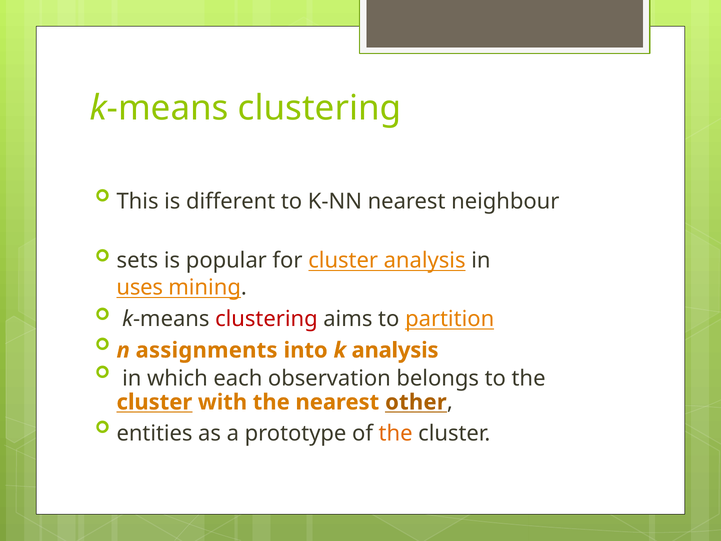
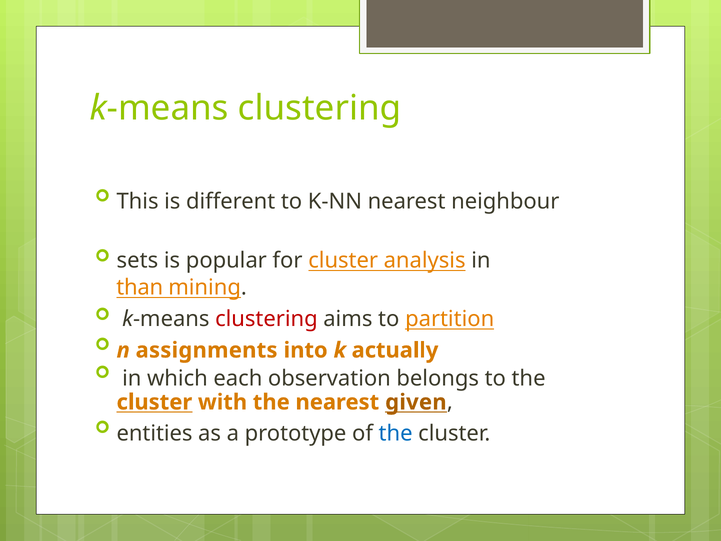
uses: uses -> than
k analysis: analysis -> actually
other: other -> given
the at (396, 433) colour: orange -> blue
